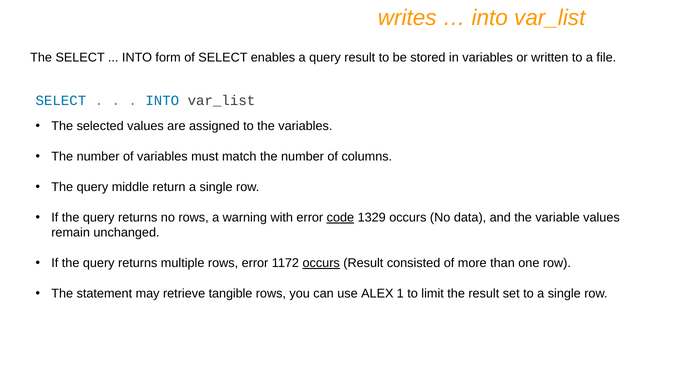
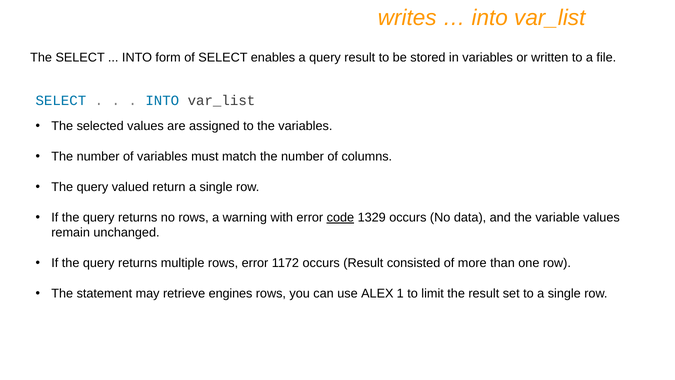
middle: middle -> valued
occurs at (321, 263) underline: present -> none
tangible: tangible -> engines
